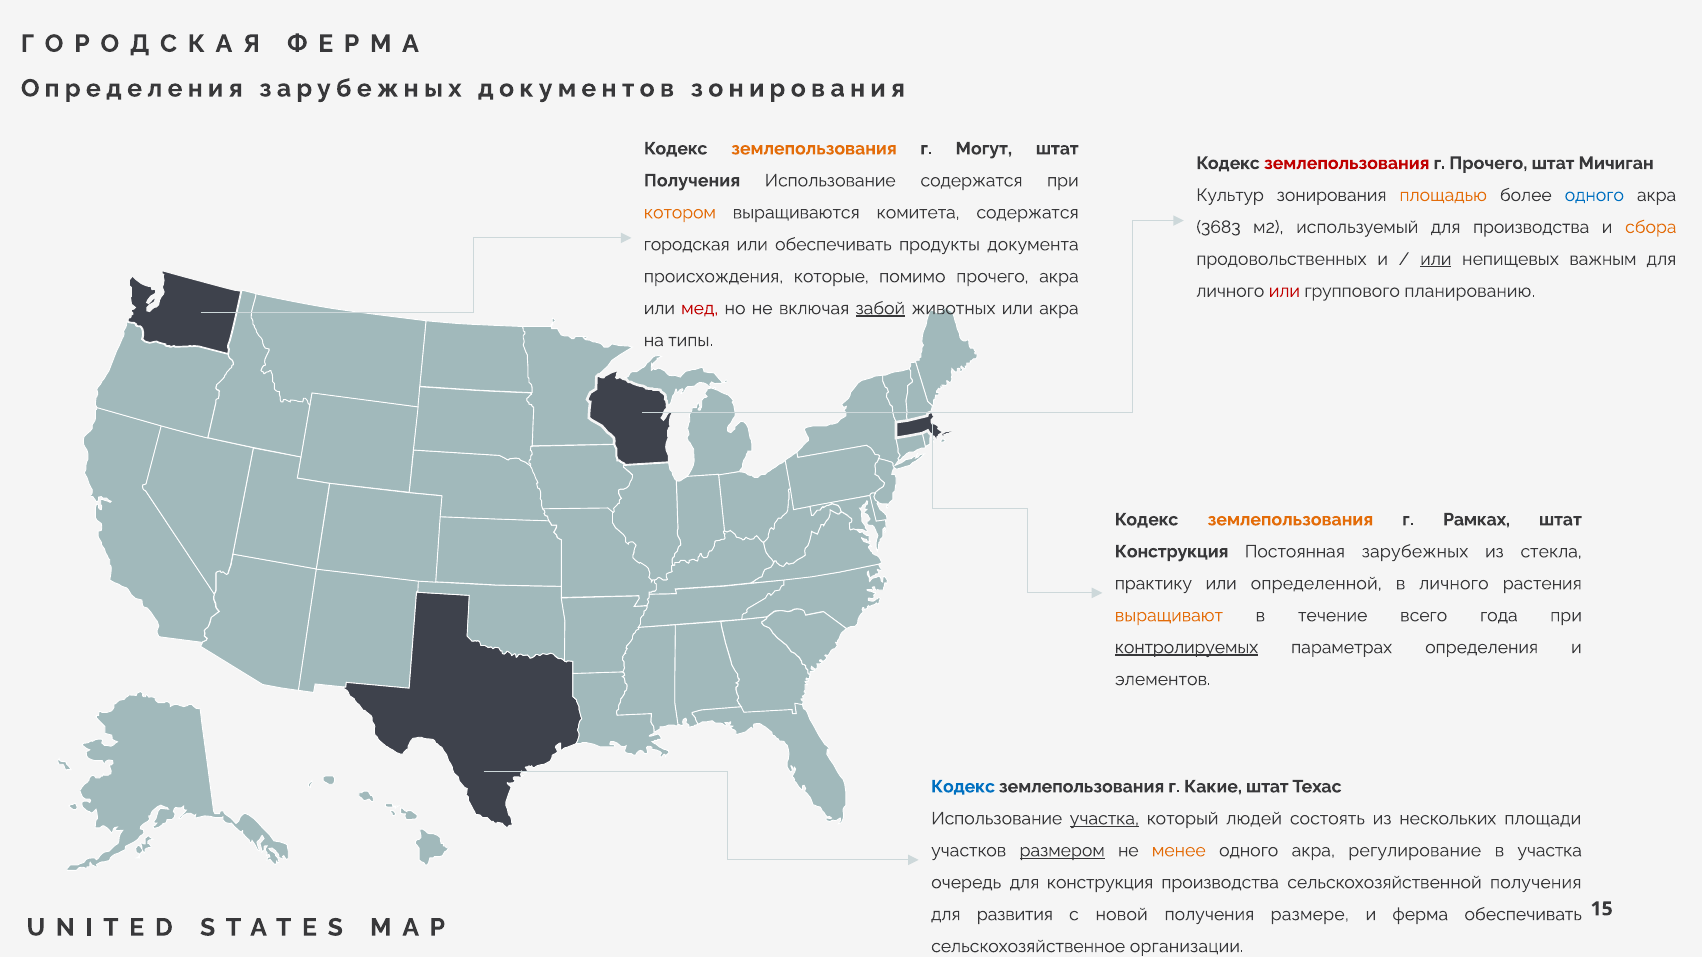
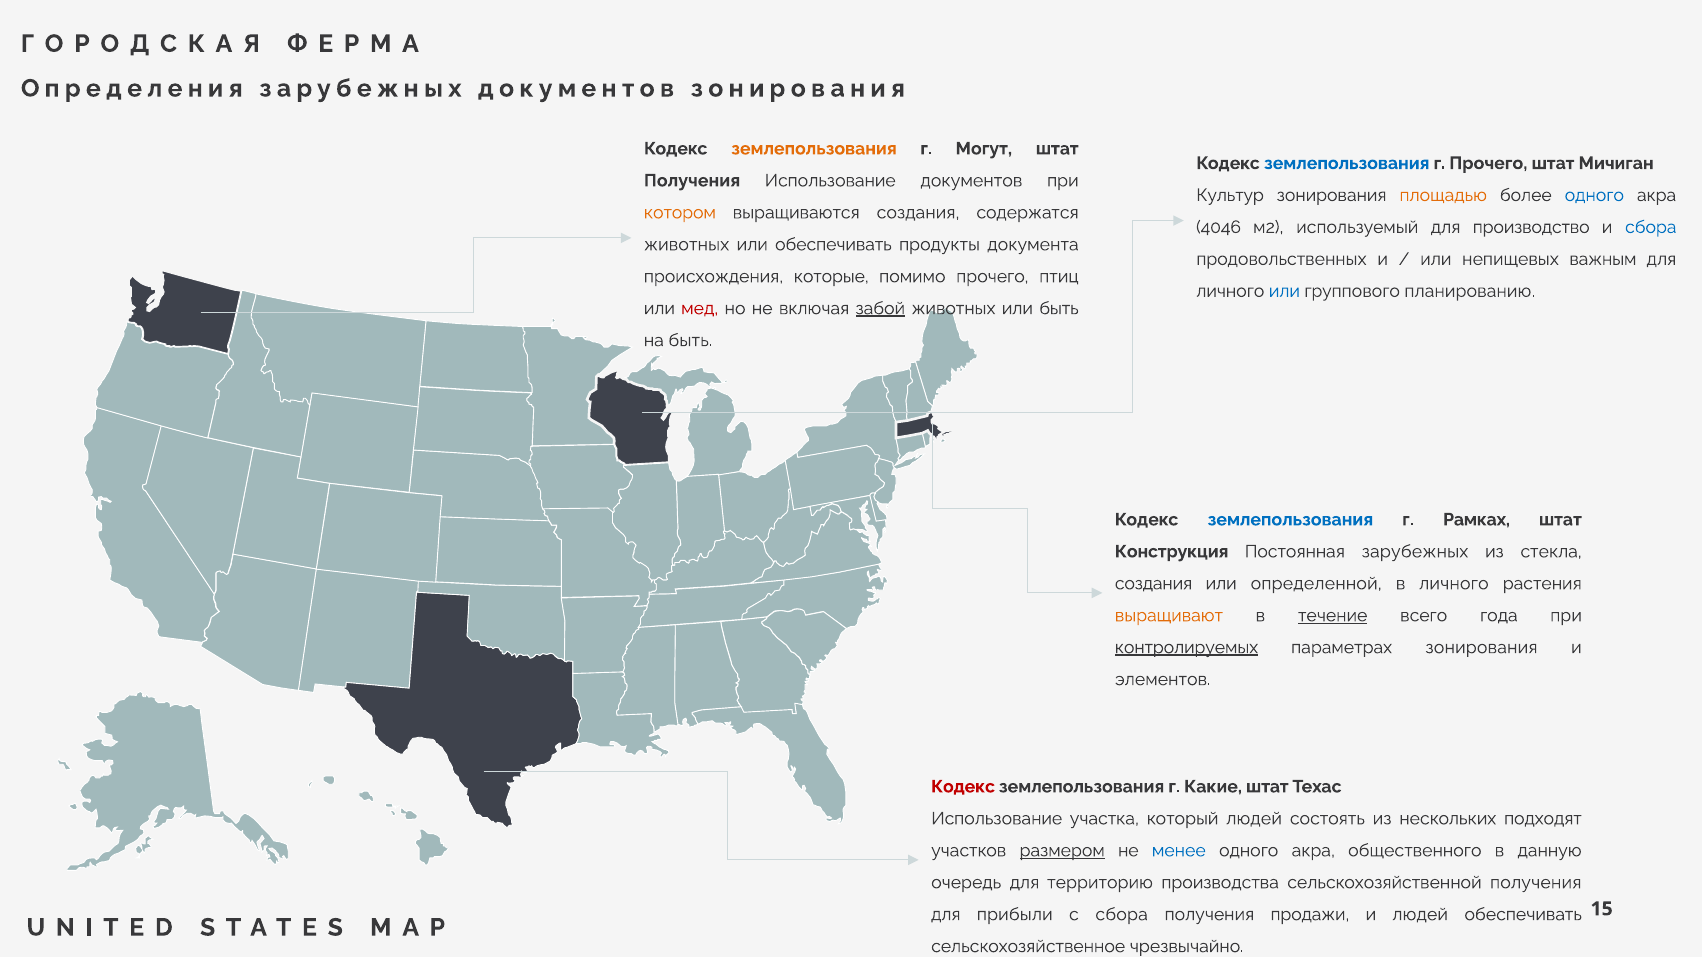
землепользования at (1347, 163) colour: red -> blue
Использование содержатся: содержатся -> документов
выращиваются комитета: комитета -> создания
3683: 3683 -> 4046
для производства: производства -> производство
сбора at (1651, 227) colour: orange -> blue
городская at (687, 245): городская -> животных
или at (1436, 259) underline: present -> none
прочего акра: акра -> птиц
или at (1284, 291) colour: red -> blue
или акра: акра -> быть
на типы: типы -> быть
землепользования at (1290, 520) colour: orange -> blue
практику at (1153, 584): практику -> создания
течение underline: none -> present
параметрах определения: определения -> зонирования
Кодекс at (963, 787) colour: blue -> red
участка at (1104, 819) underline: present -> none
площади: площади -> подходят
менее colour: orange -> blue
регулирование: регулирование -> общественного
в участка: участка -> данную
для конструкция: конструкция -> территорию
развития: развития -> прибыли
с новой: новой -> сбора
размере: размере -> продажи
и ферма: ферма -> людей
организации: организации -> чрезвычайно
